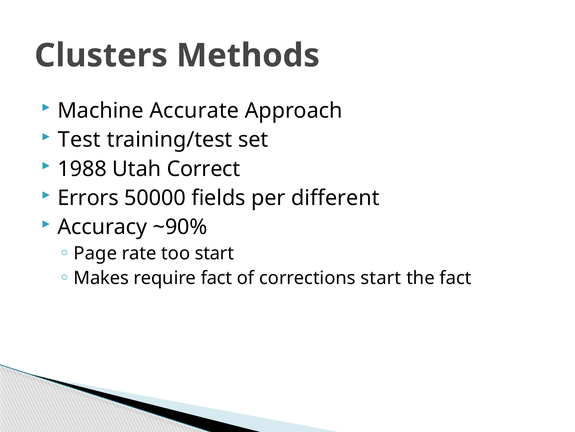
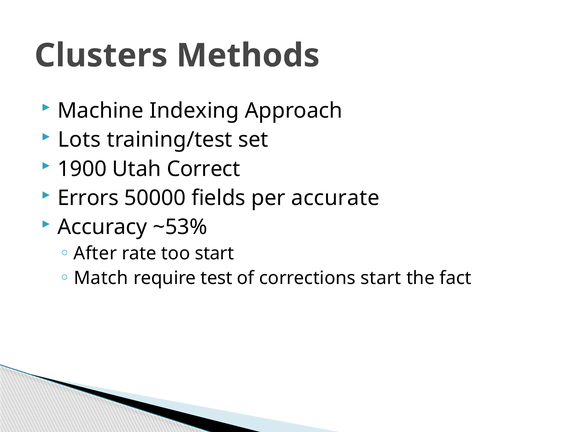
Accurate: Accurate -> Indexing
Test: Test -> Lots
1988: 1988 -> 1900
different: different -> accurate
~90%: ~90% -> ~53%
Page: Page -> After
Makes: Makes -> Match
require fact: fact -> test
